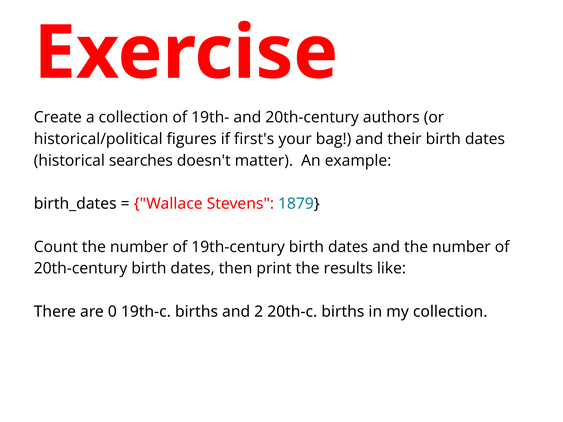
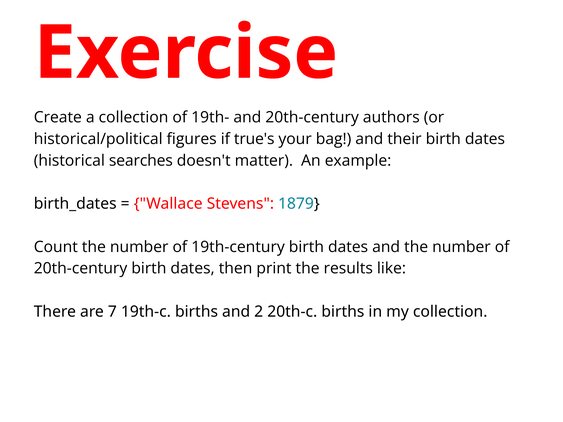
first's: first's -> true's
0: 0 -> 7
